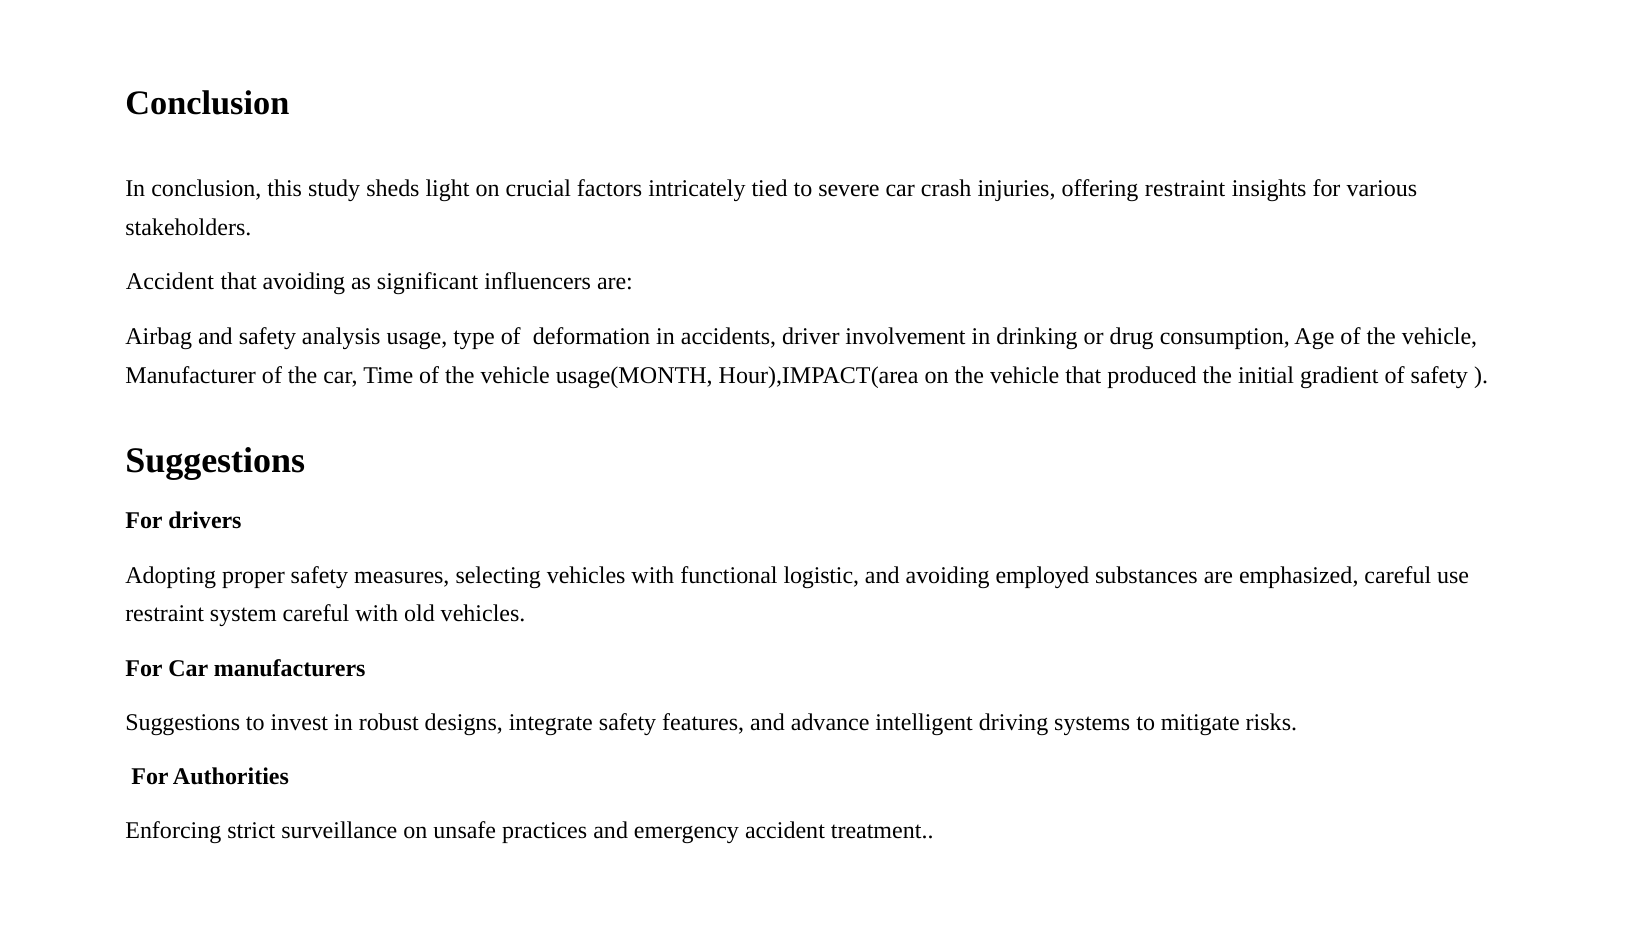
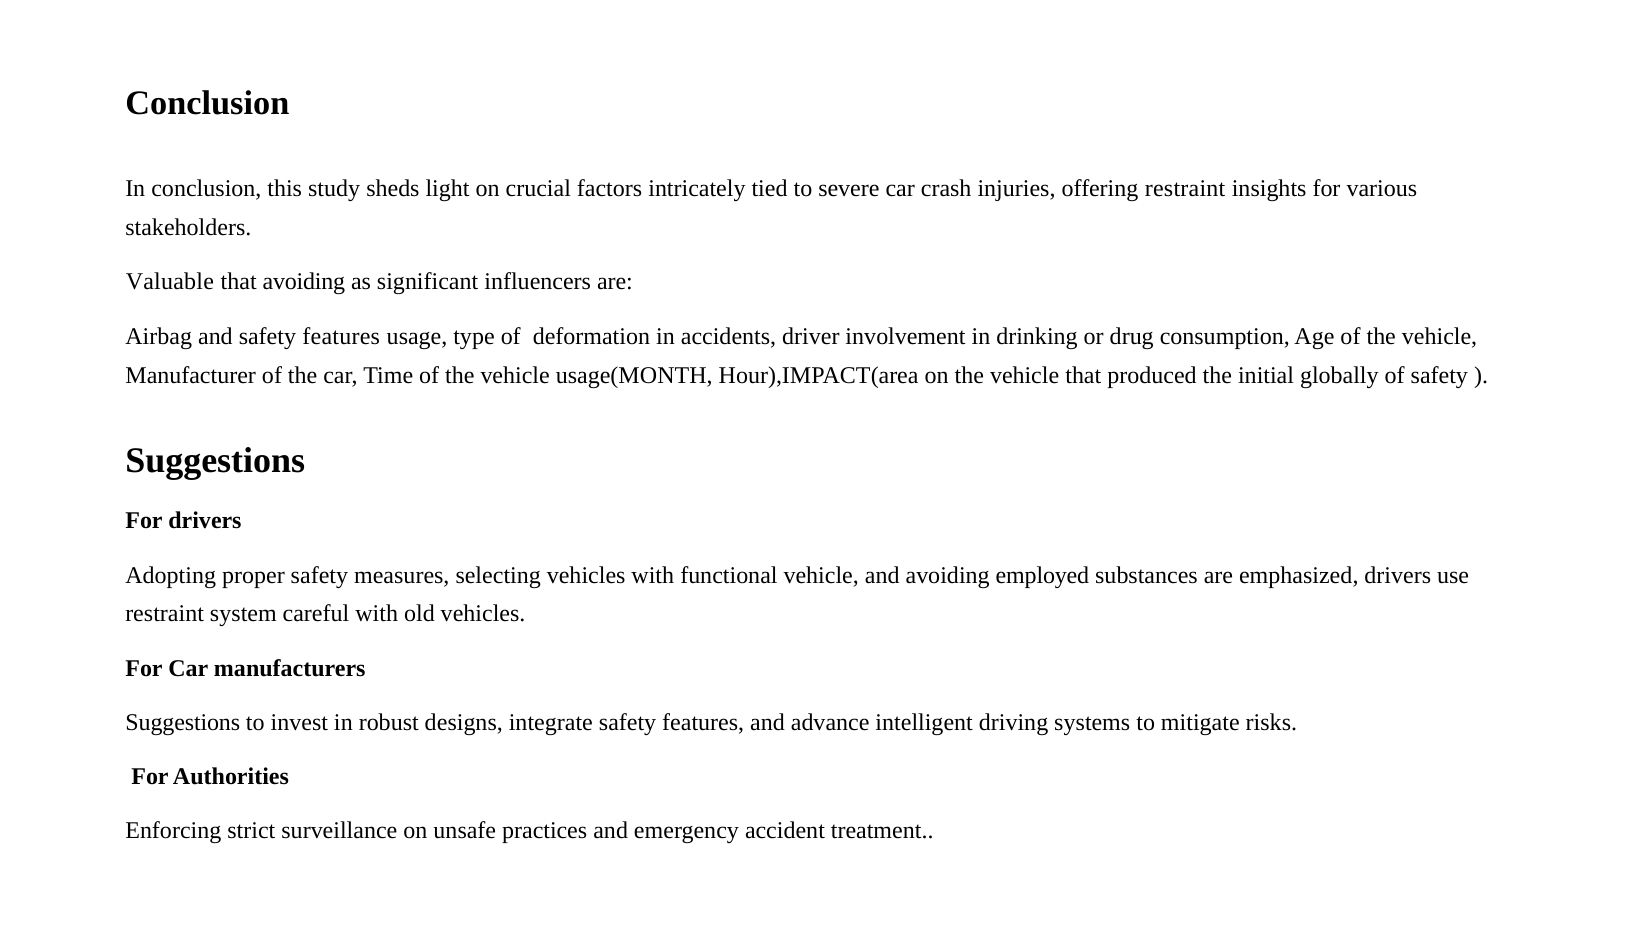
Accident at (170, 282): Accident -> Valuable
and safety analysis: analysis -> features
gradient: gradient -> globally
functional logistic: logistic -> vehicle
emphasized careful: careful -> drivers
